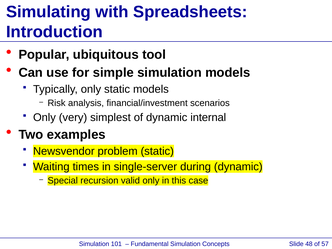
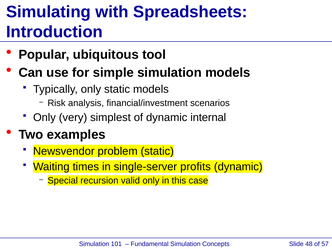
during: during -> profits
